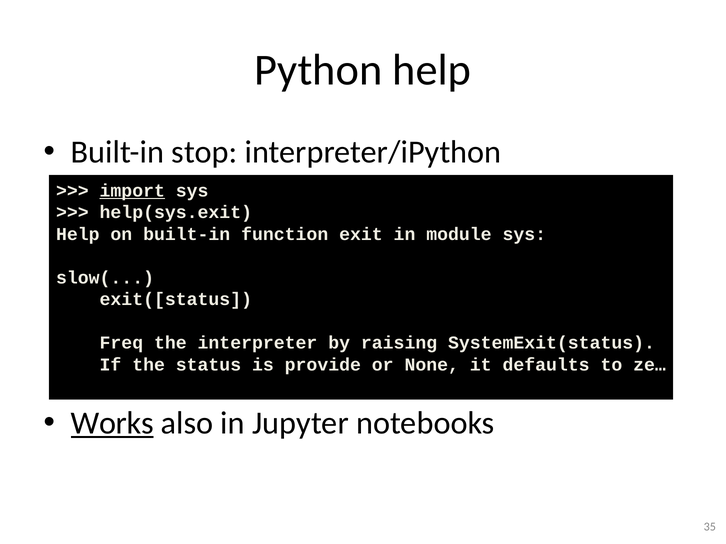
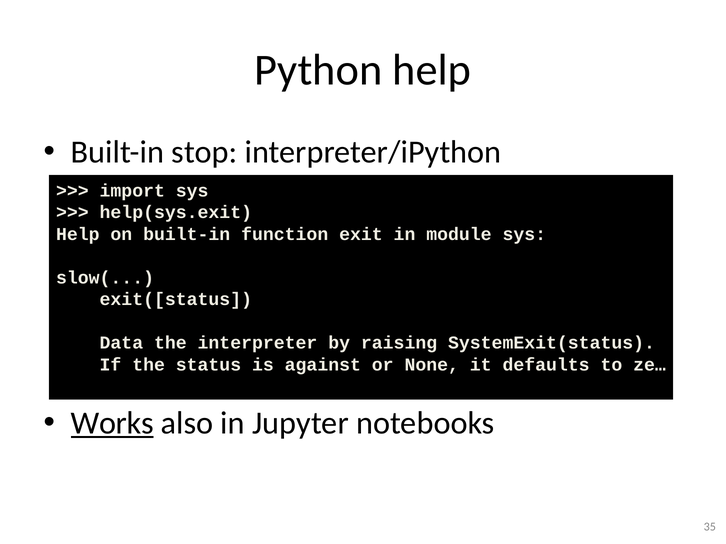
import underline: present -> none
Freq: Freq -> Data
provide: provide -> against
